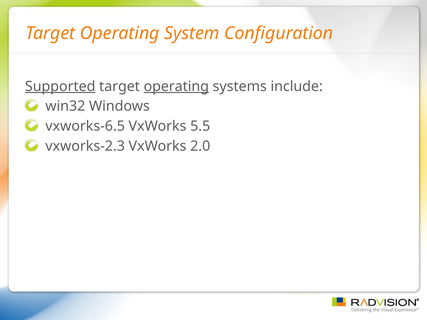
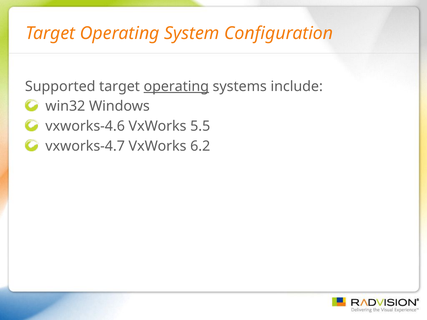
Supported underline: present -> none
vxworks-6.5: vxworks-6.5 -> vxworks-4.6
vxworks-2.3: vxworks-2.3 -> vxworks-4.7
2.0: 2.0 -> 6.2
